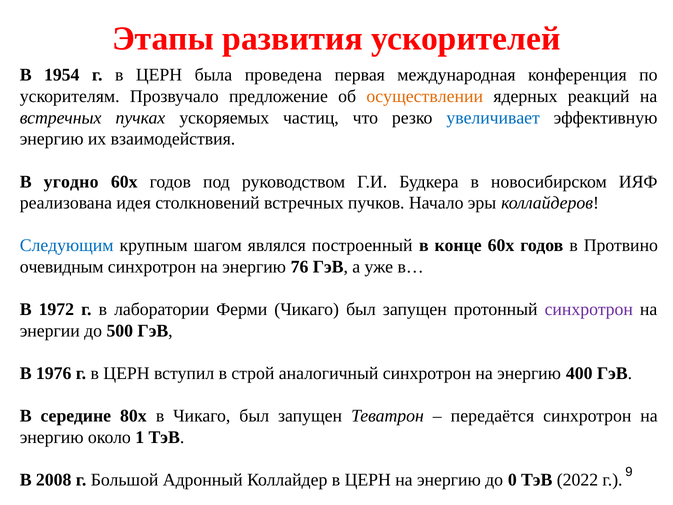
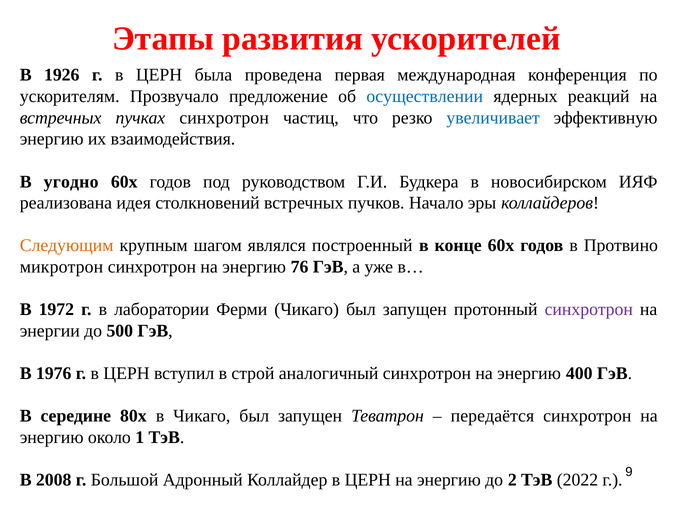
1954: 1954 -> 1926
осуществлении colour: orange -> blue
пучках ускоряемых: ускоряемых -> синхротрон
Следующим colour: blue -> orange
очевидным: очевидным -> микротрон
0: 0 -> 2
